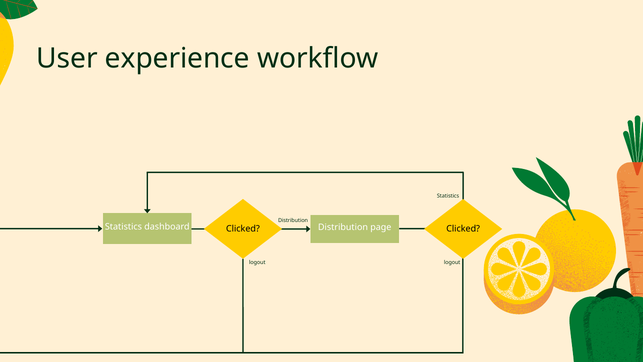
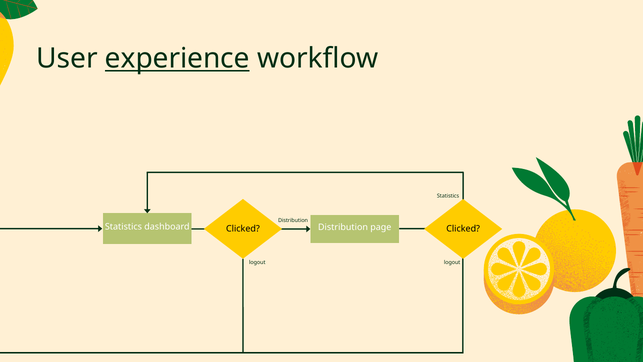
experience underline: none -> present
